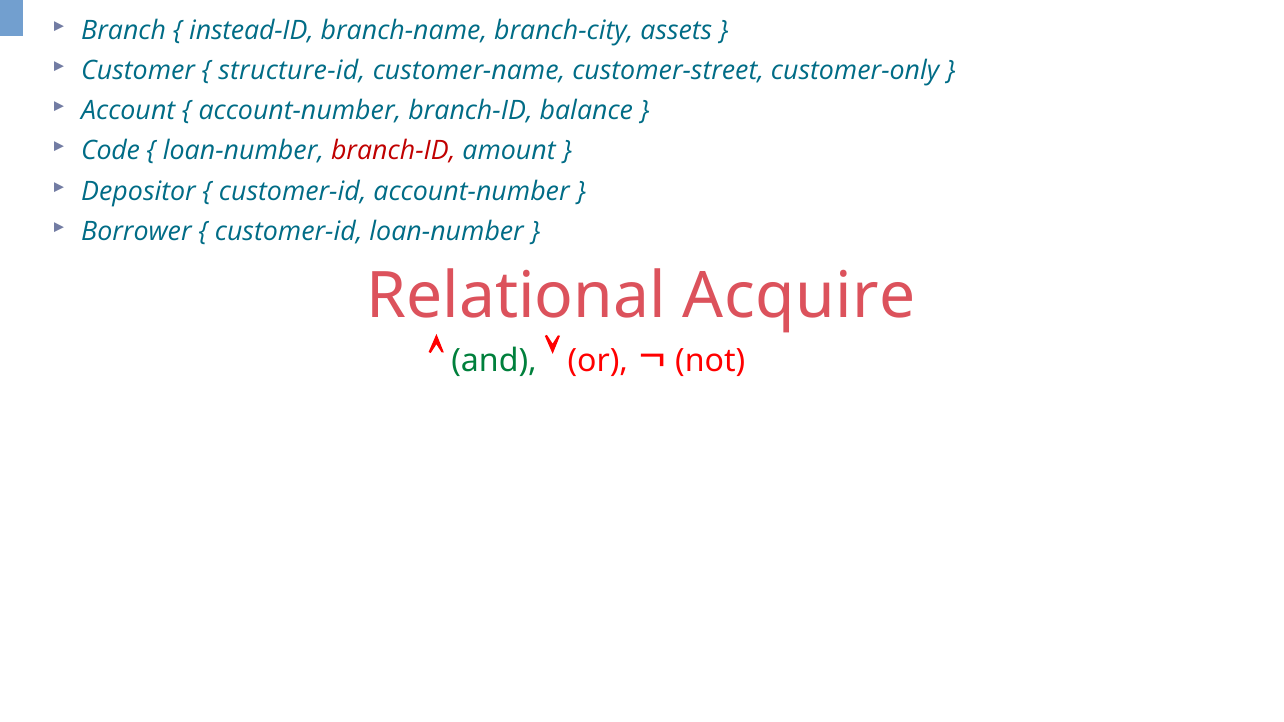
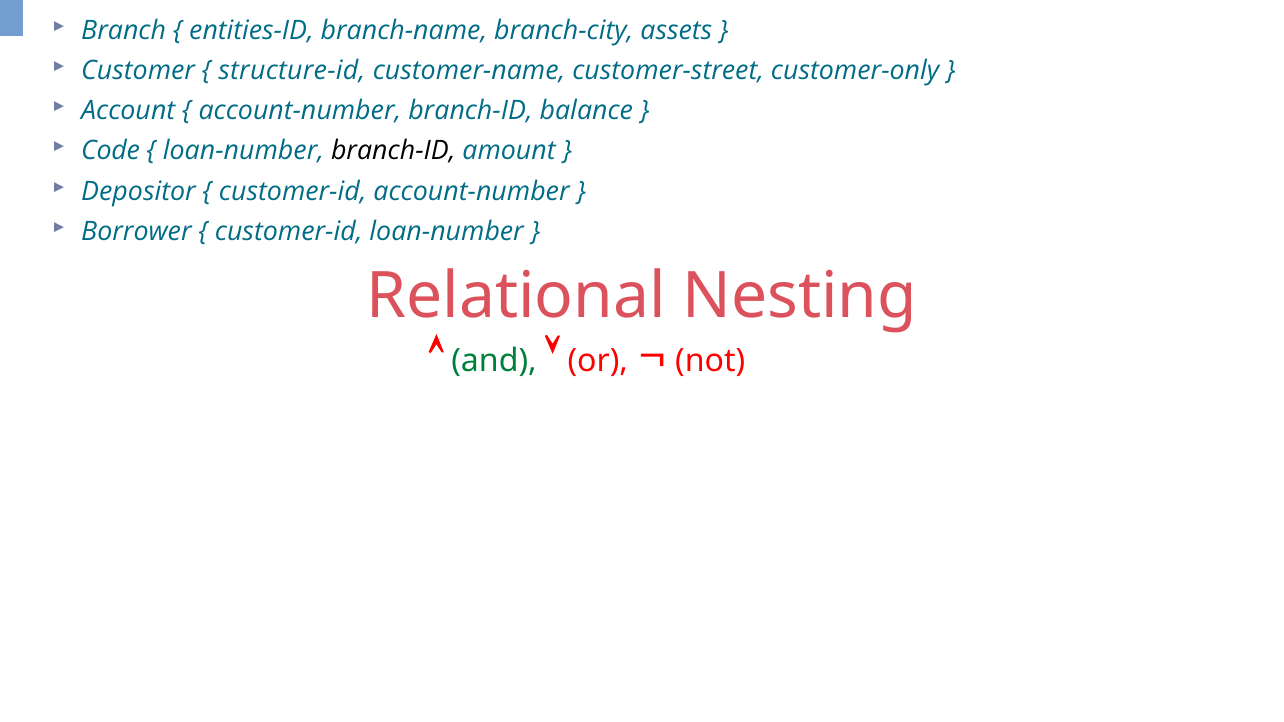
instead-ID: instead-ID -> entities-ID
branch-ID at (393, 151) colour: red -> black
Acquire: Acquire -> Nesting
